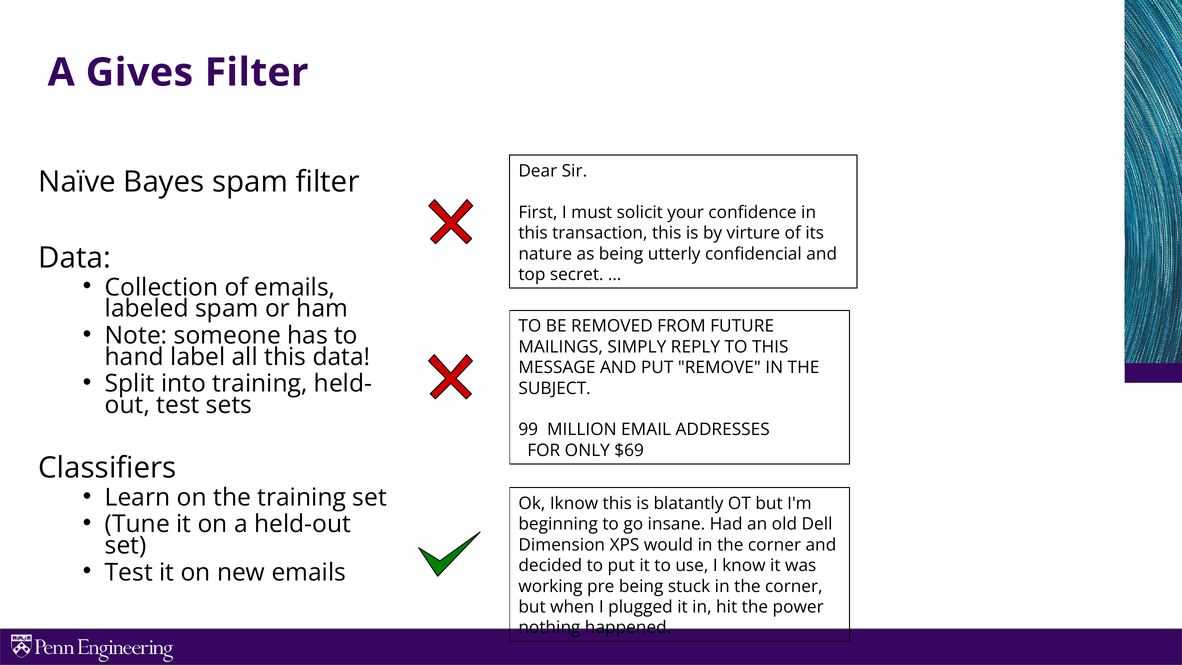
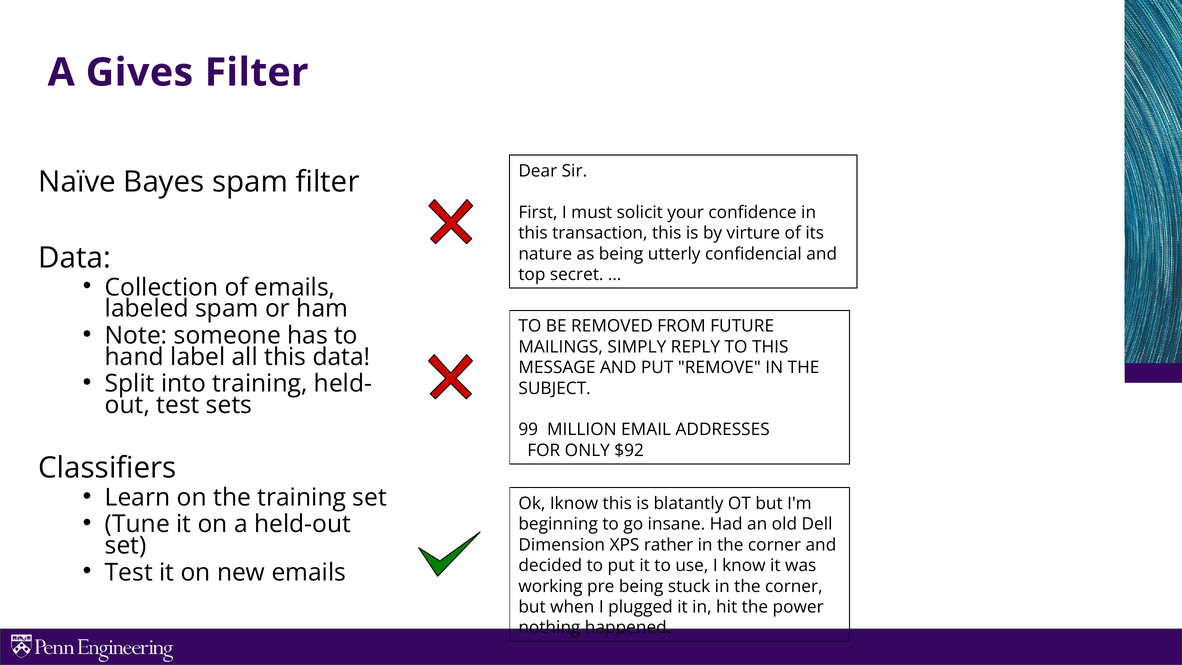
$69: $69 -> $92
would: would -> rather
